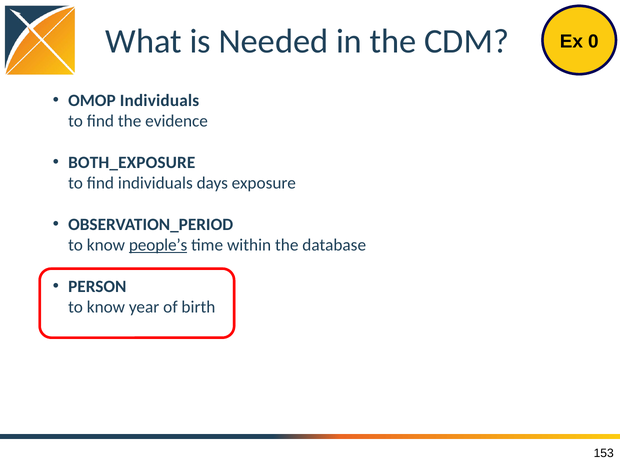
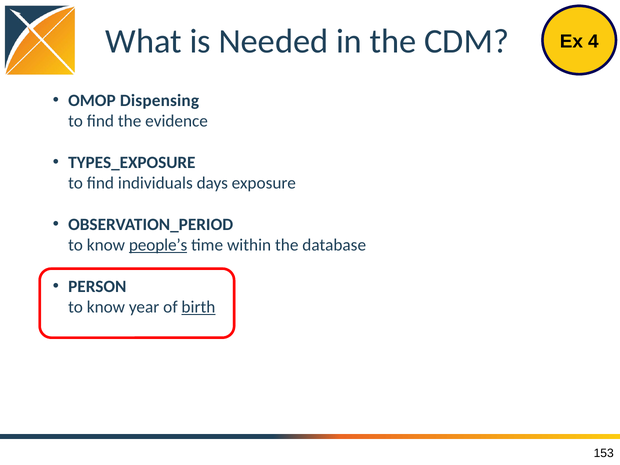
0: 0 -> 4
OMOP Individuals: Individuals -> Dispensing
BOTH_EXPOSURE: BOTH_EXPOSURE -> TYPES_EXPOSURE
birth underline: none -> present
